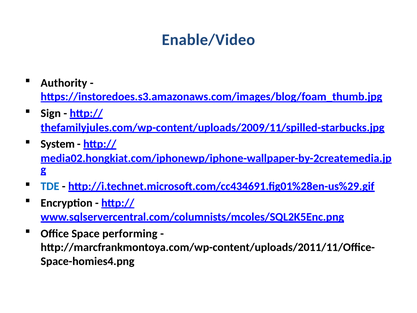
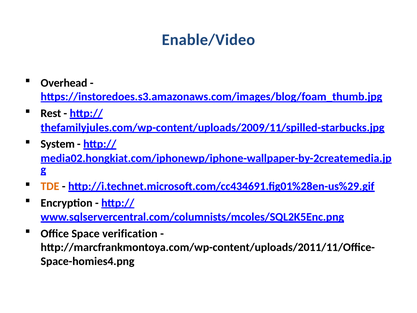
Authority: Authority -> Overhead
Sign: Sign -> Rest
TDE colour: blue -> orange
performing: performing -> verification
